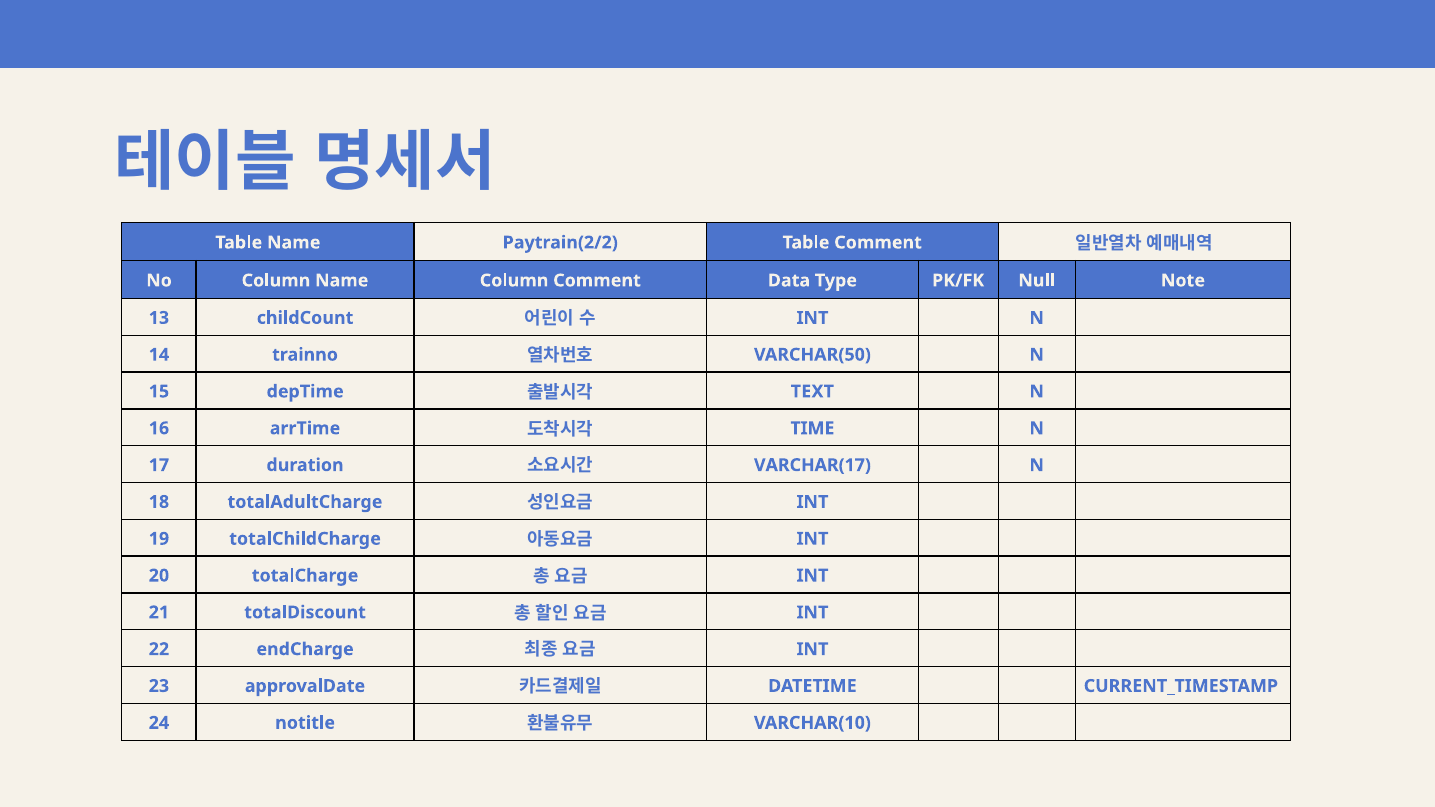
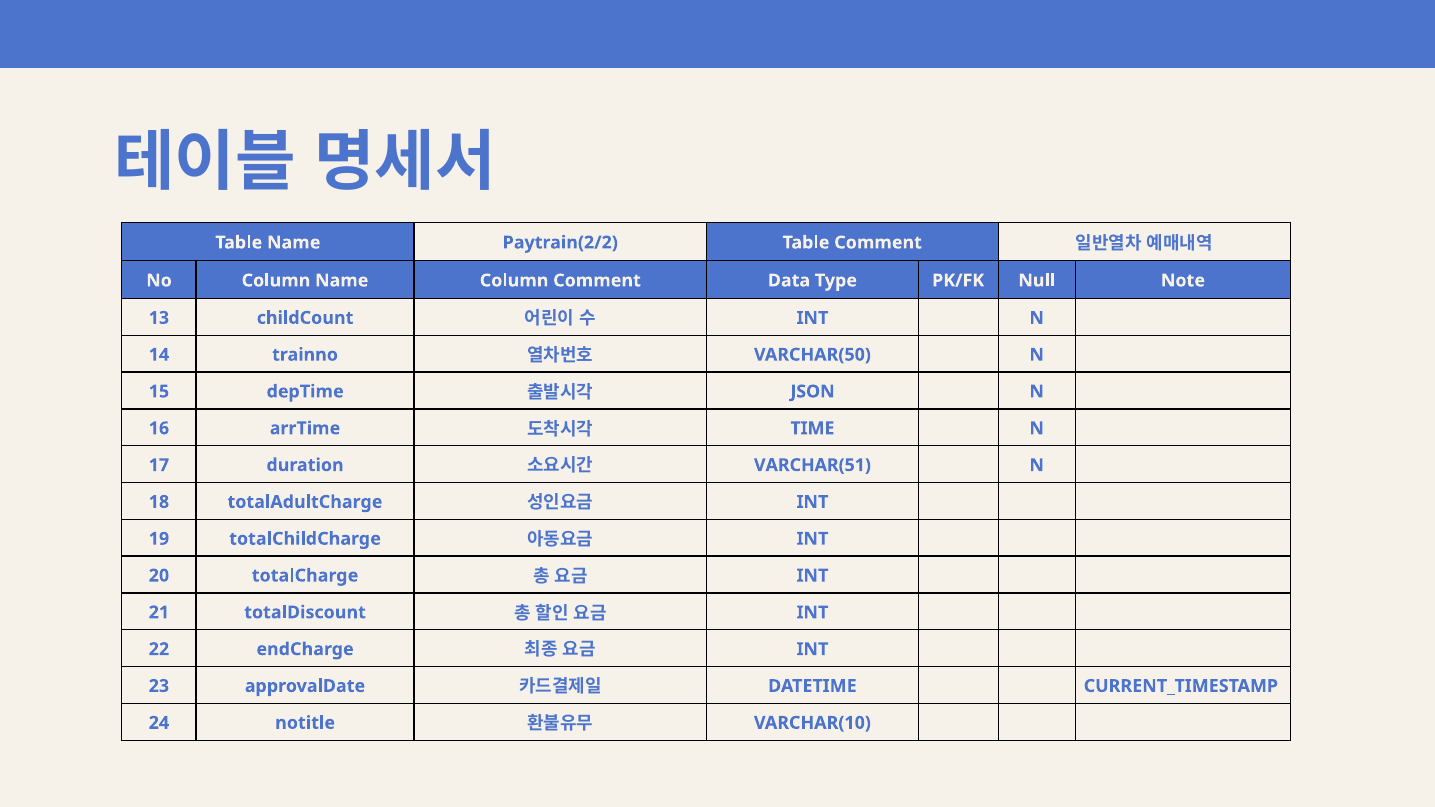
TEXT: TEXT -> JSON
VARCHAR(17: VARCHAR(17 -> VARCHAR(51
